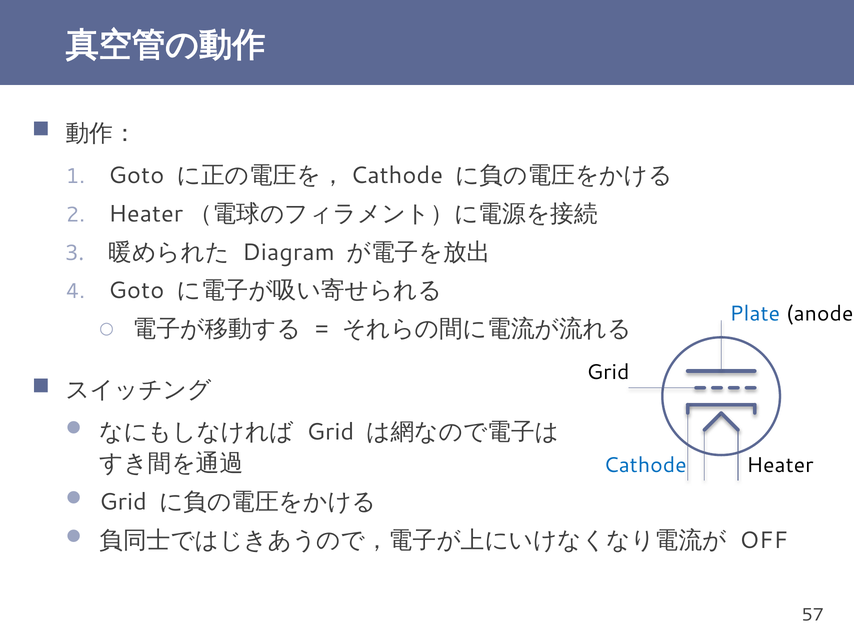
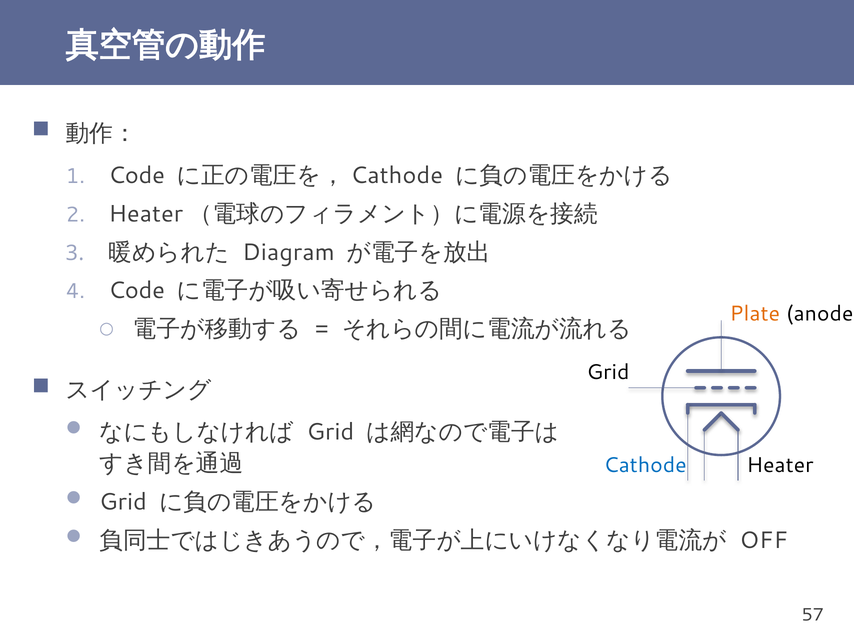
Goto at (136, 175): Goto -> Code
Goto at (136, 290): Goto -> Code
Plate colour: blue -> orange
